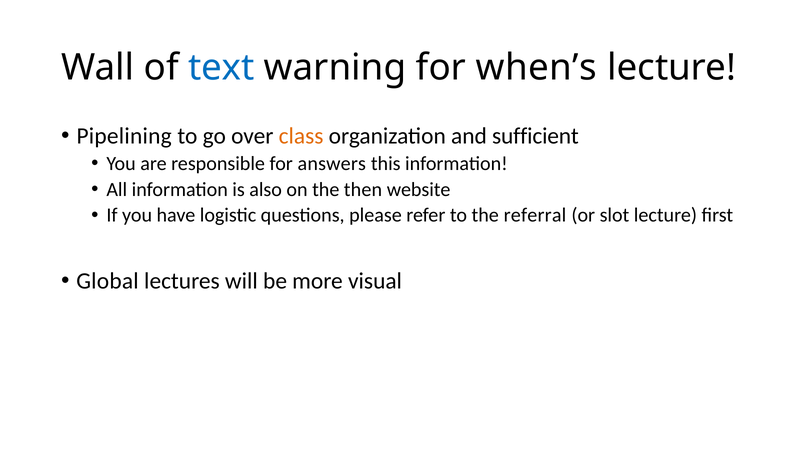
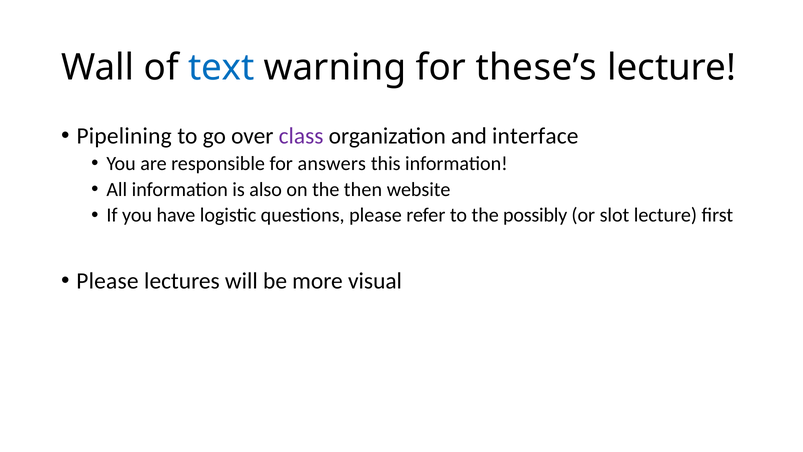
when’s: when’s -> these’s
class colour: orange -> purple
sufficient: sufficient -> interface
referral: referral -> possibly
Global at (107, 281): Global -> Please
